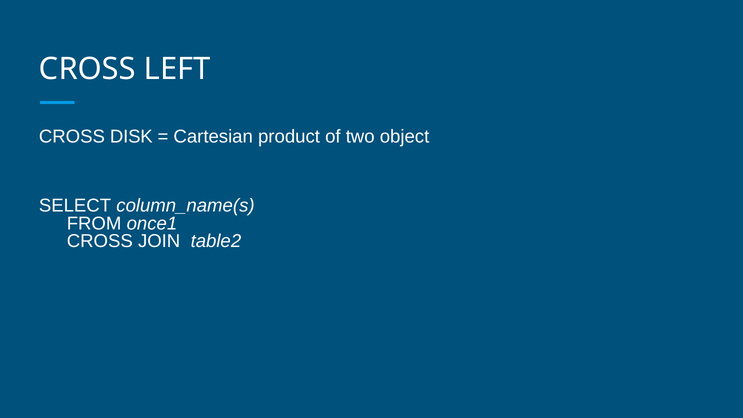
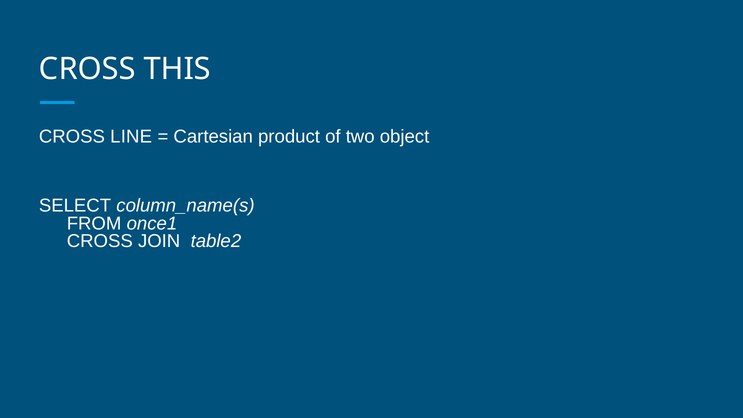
LEFT: LEFT -> THIS
DISK: DISK -> LINE
